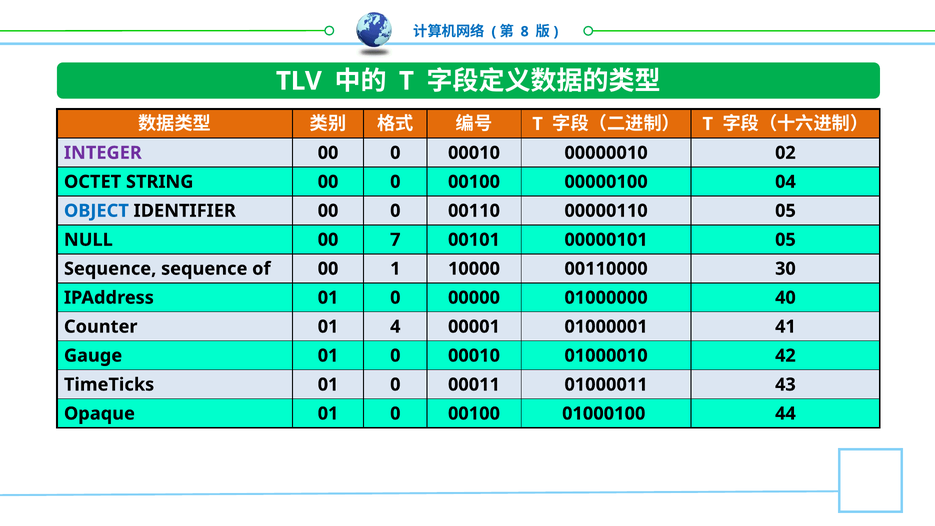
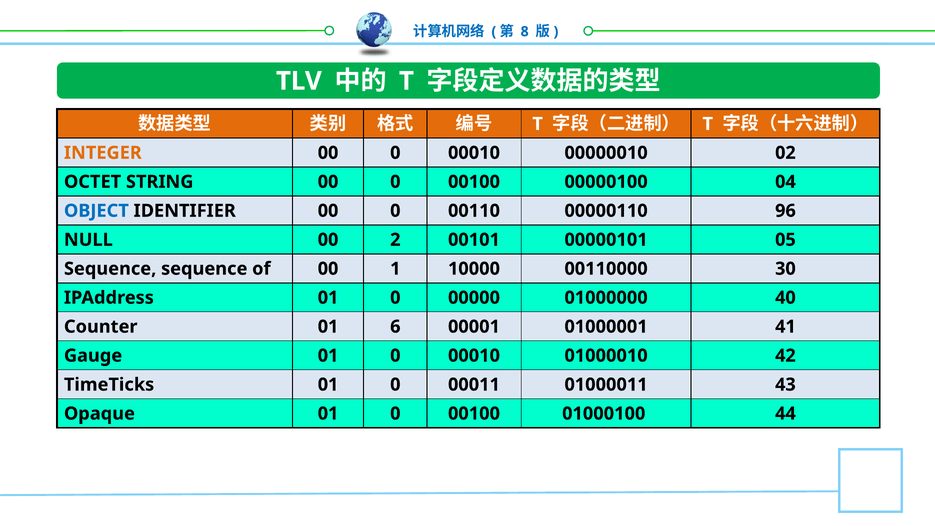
INTEGER colour: purple -> orange
00000110 05: 05 -> 96
7: 7 -> 2
4: 4 -> 6
